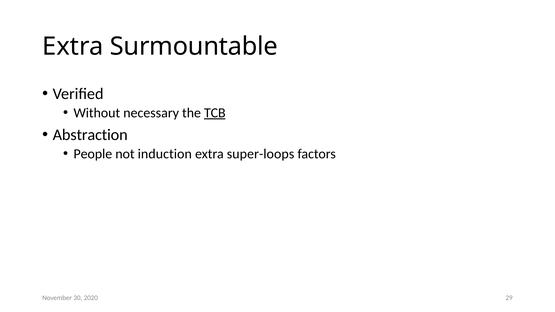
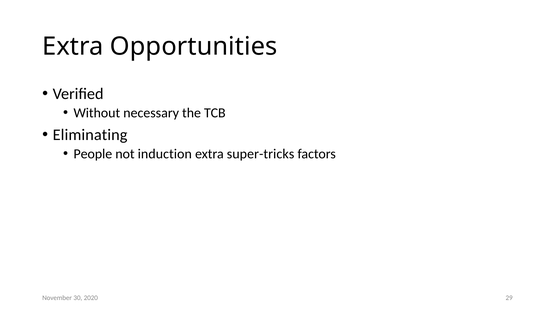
Surmountable: Surmountable -> Opportunities
TCB underline: present -> none
Abstraction: Abstraction -> Eliminating
super-loops: super-loops -> super-tricks
